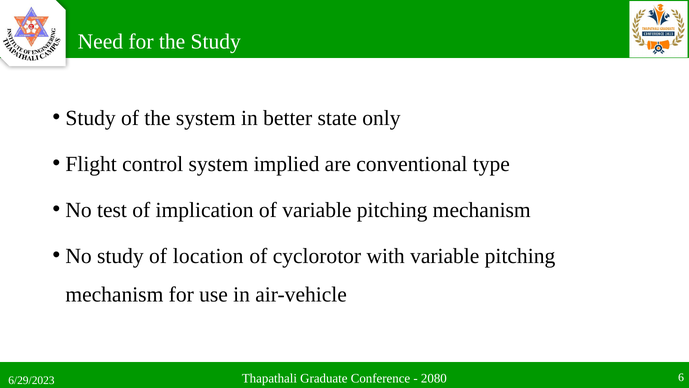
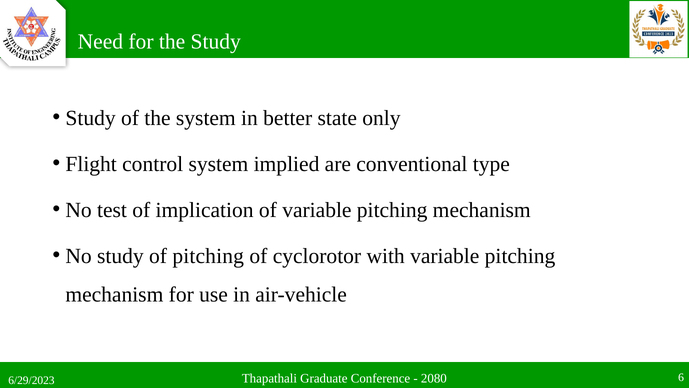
of location: location -> pitching
